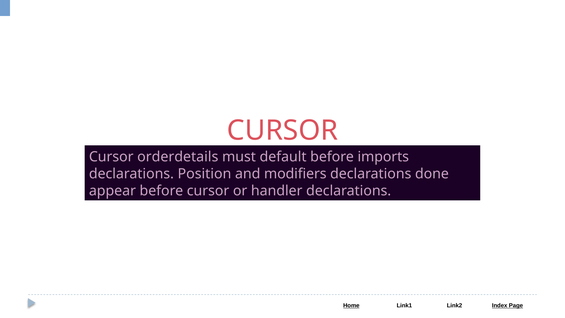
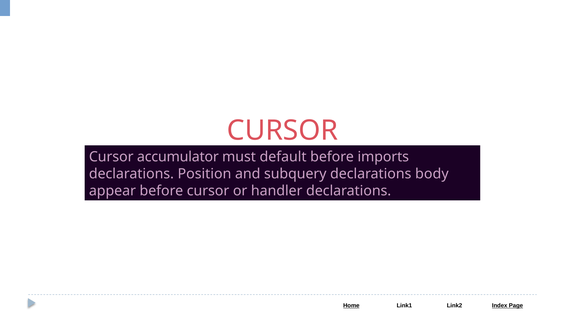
orderdetails: orderdetails -> accumulator
modifiers: modifiers -> subquery
done: done -> body
